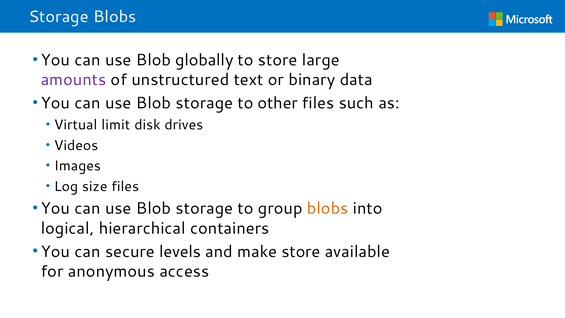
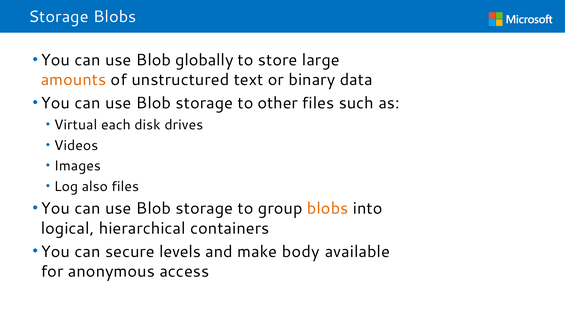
amounts colour: purple -> orange
limit: limit -> each
size: size -> also
make store: store -> body
